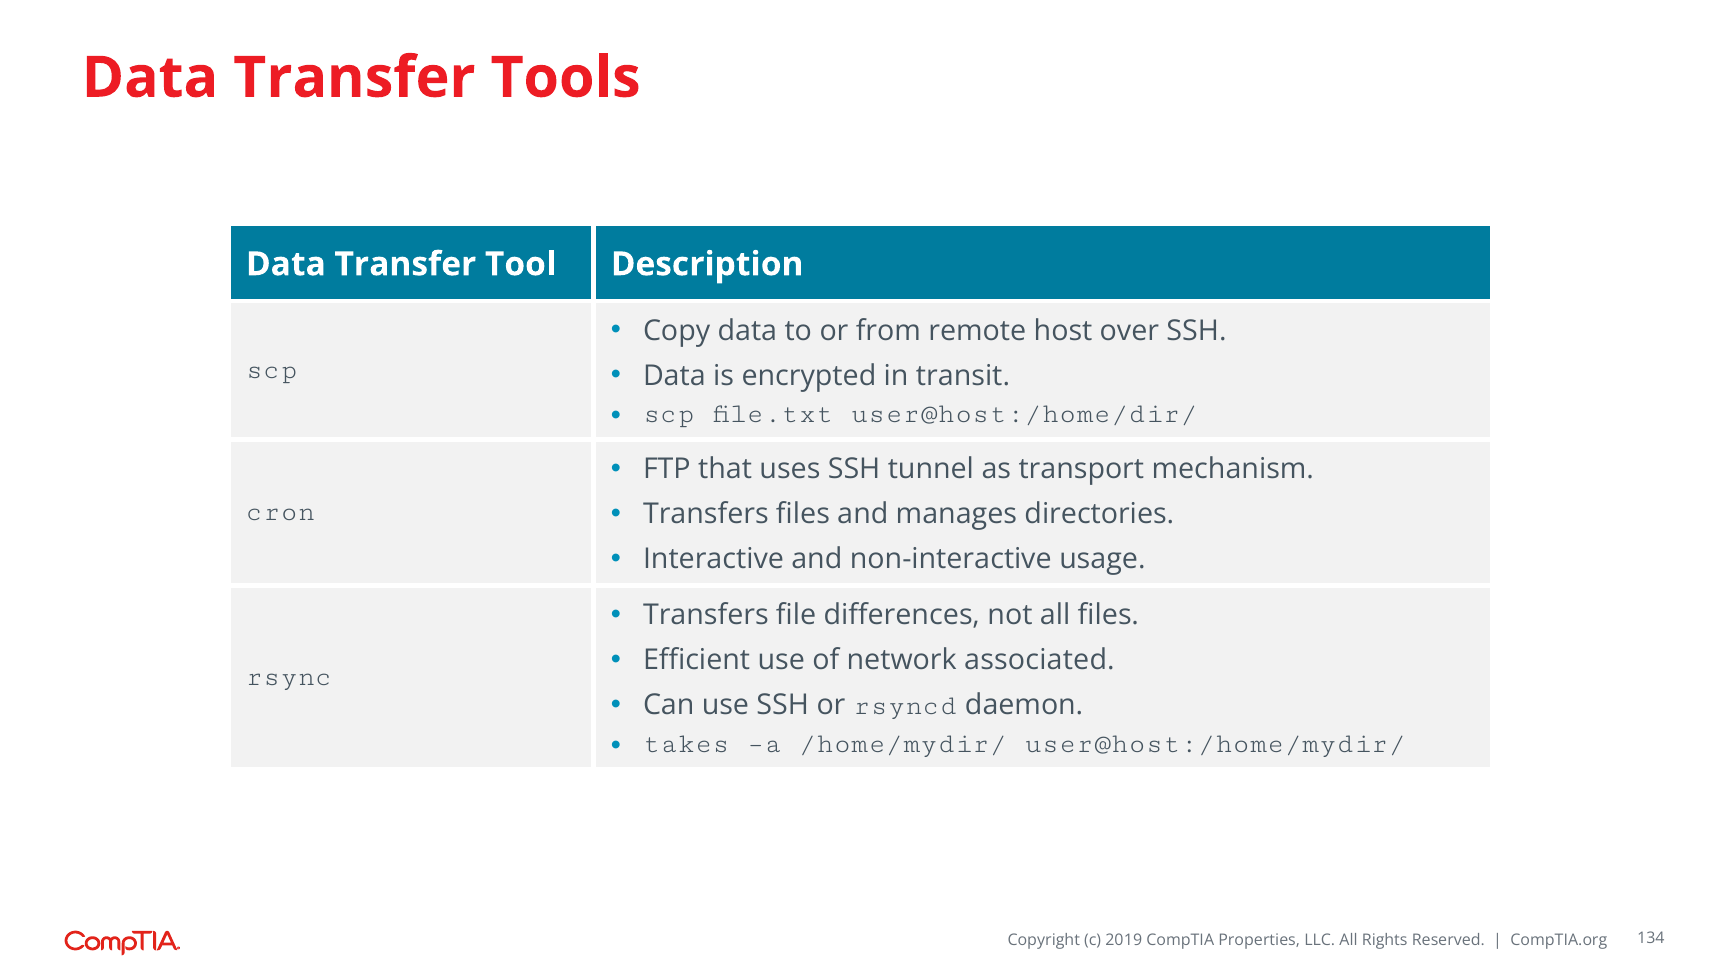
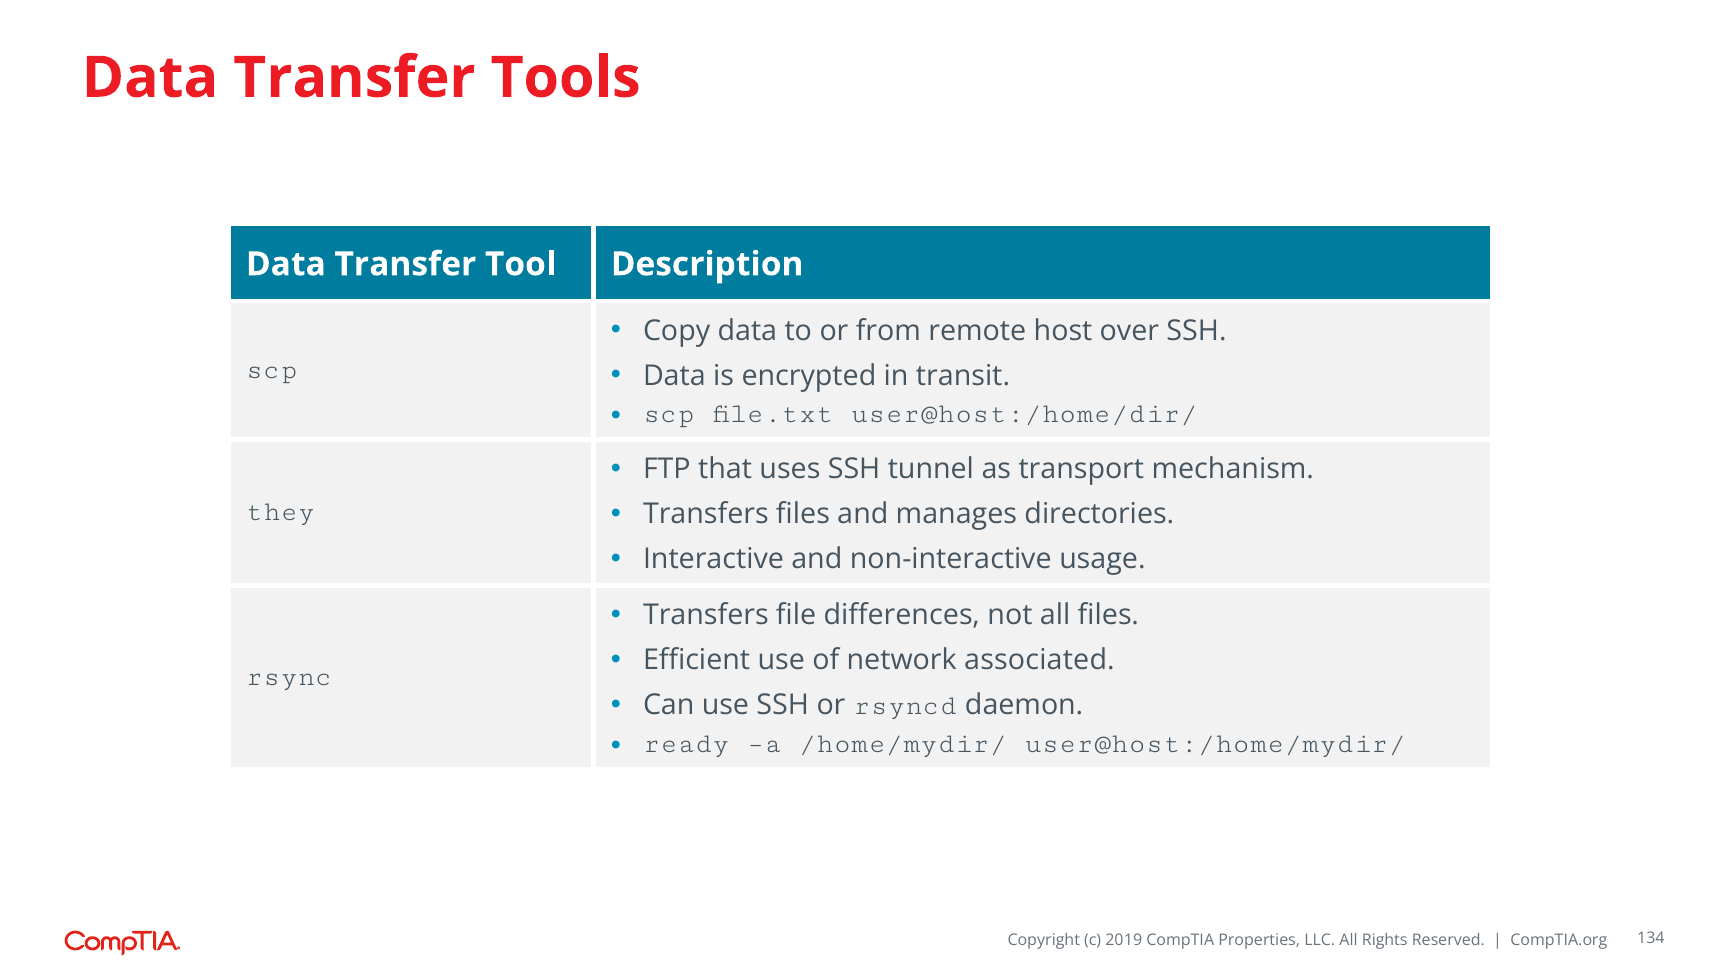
cron: cron -> they
takes: takes -> ready
